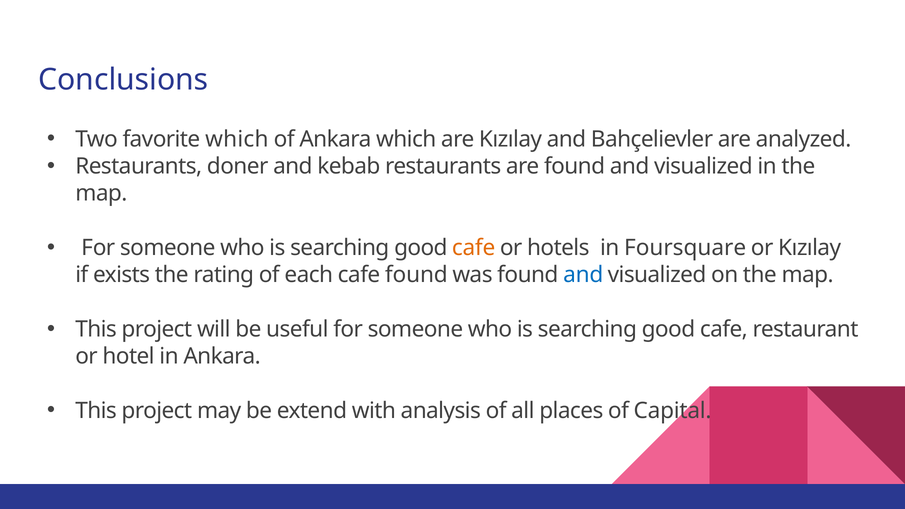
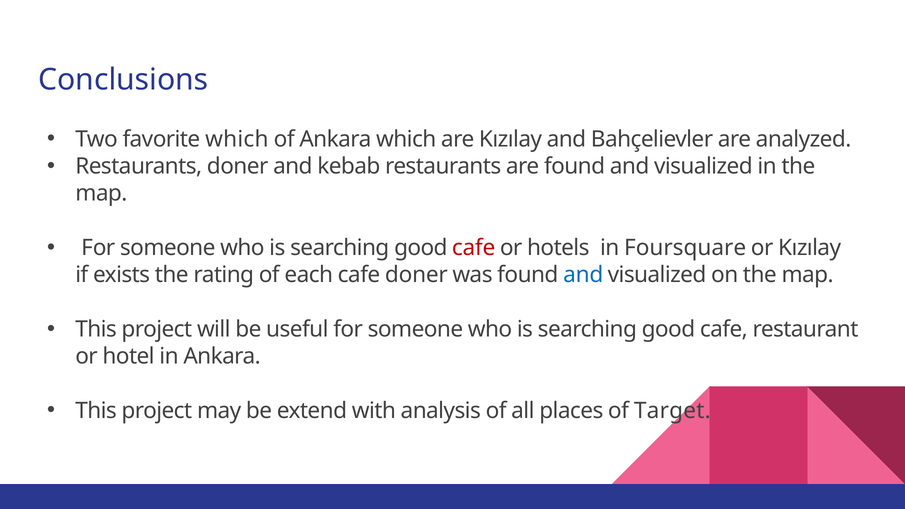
cafe at (474, 248) colour: orange -> red
cafe found: found -> doner
Capital: Capital -> Target
